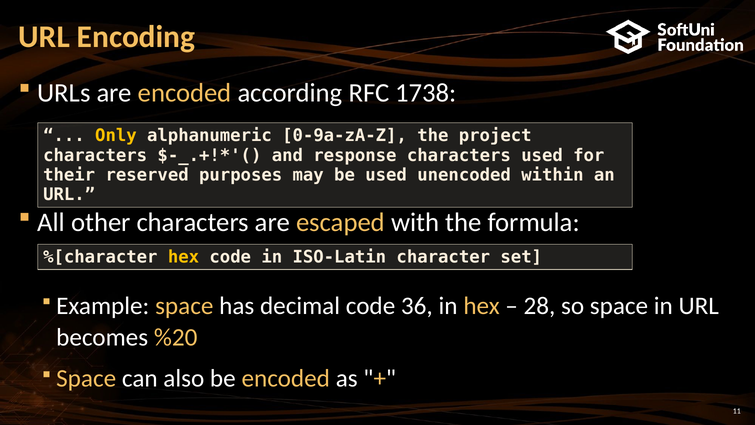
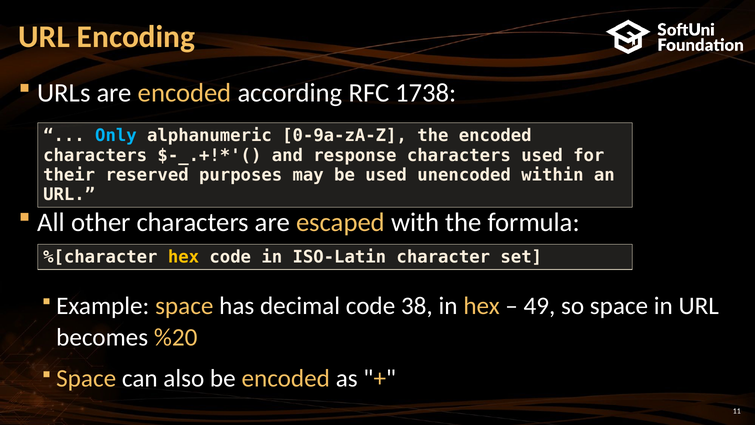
Only colour: yellow -> light blue
the project: project -> encoded
36: 36 -> 38
28: 28 -> 49
